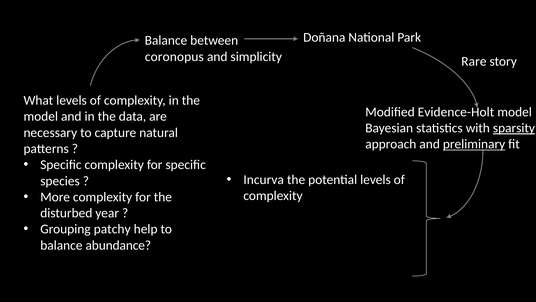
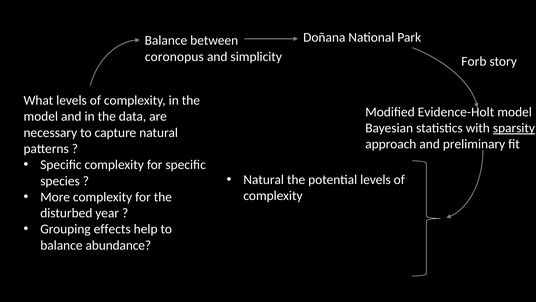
Rare: Rare -> Forb
preliminary underline: present -> none
Incurva at (264, 179): Incurva -> Natural
patchy: patchy -> effects
